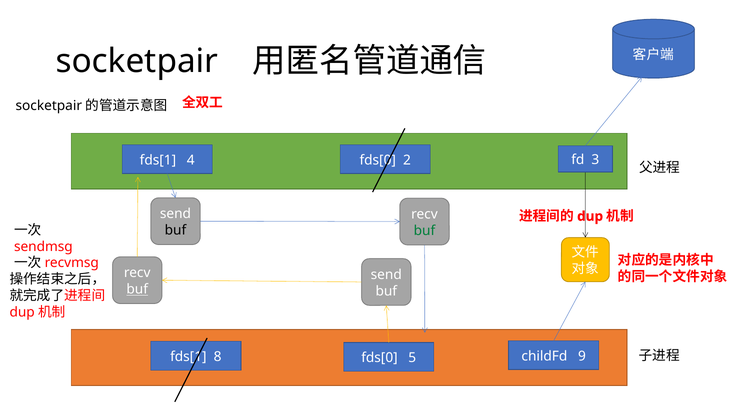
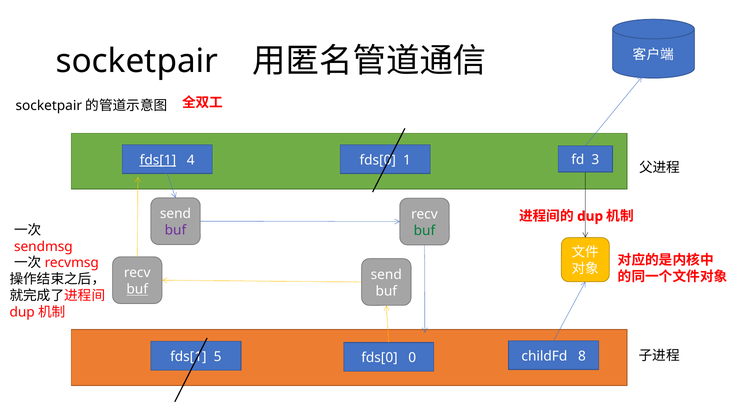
fds[1 at (158, 160) underline: none -> present
2: 2 -> 1
buf at (175, 230) colour: black -> purple
9: 9 -> 8
8: 8 -> 5
5: 5 -> 0
